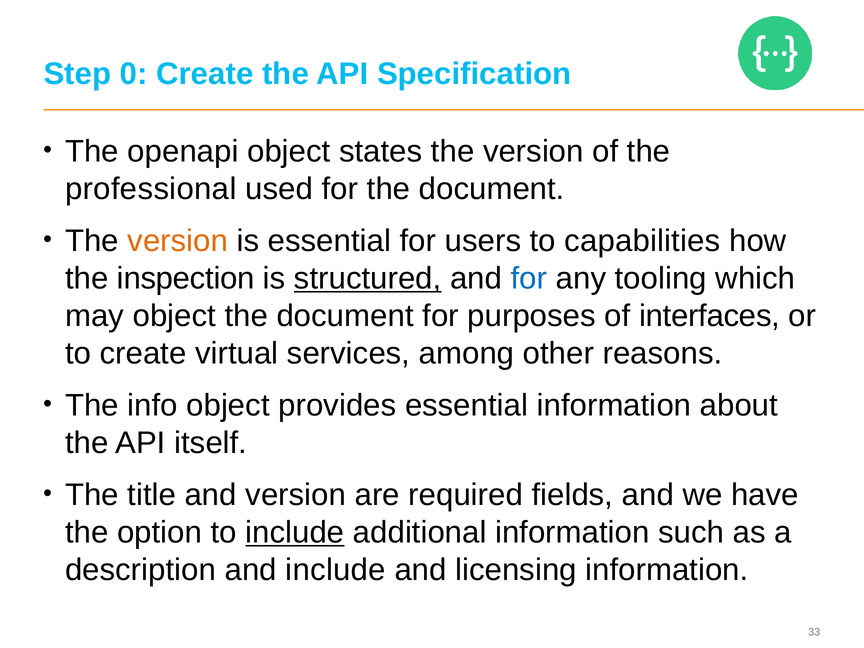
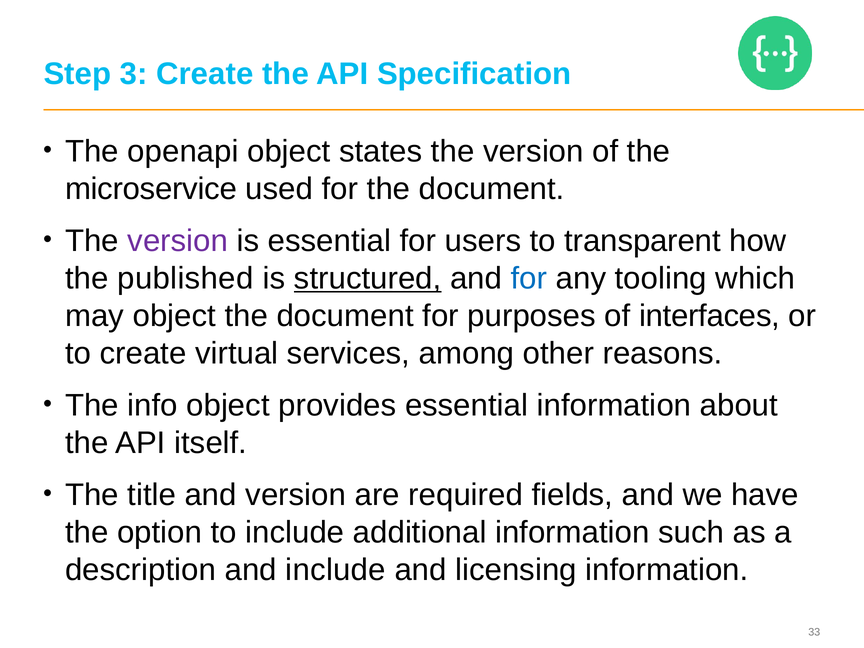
0: 0 -> 3
professional: professional -> microservice
version at (178, 241) colour: orange -> purple
capabilities: capabilities -> transparent
inspection: inspection -> published
include at (295, 532) underline: present -> none
